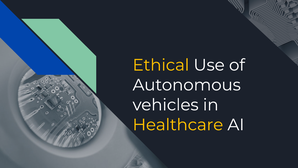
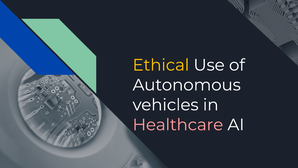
Healthcare colour: yellow -> pink
